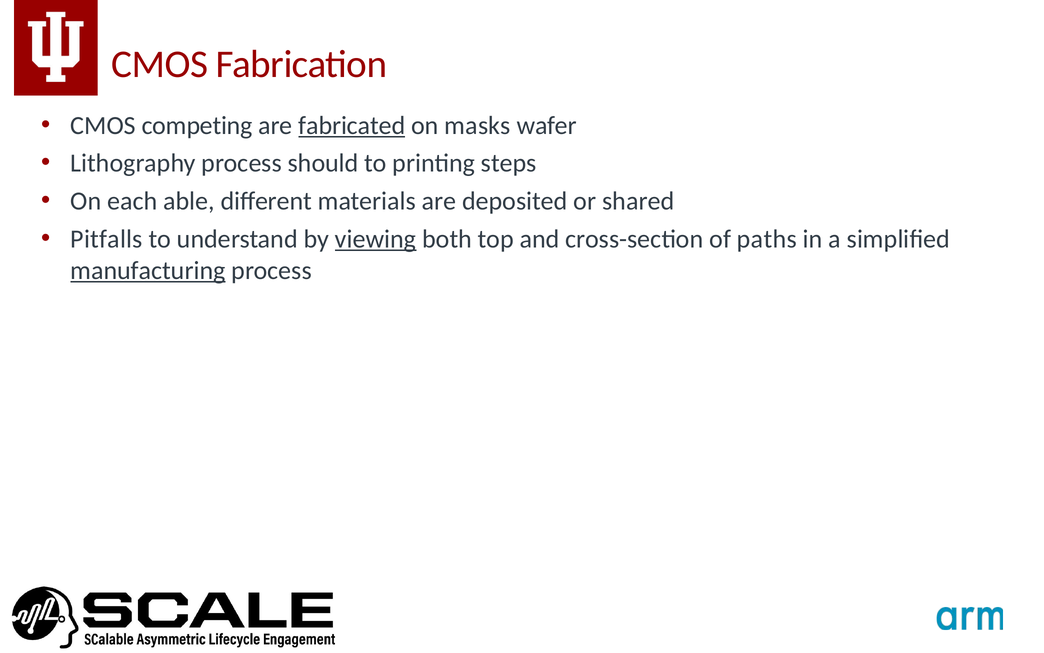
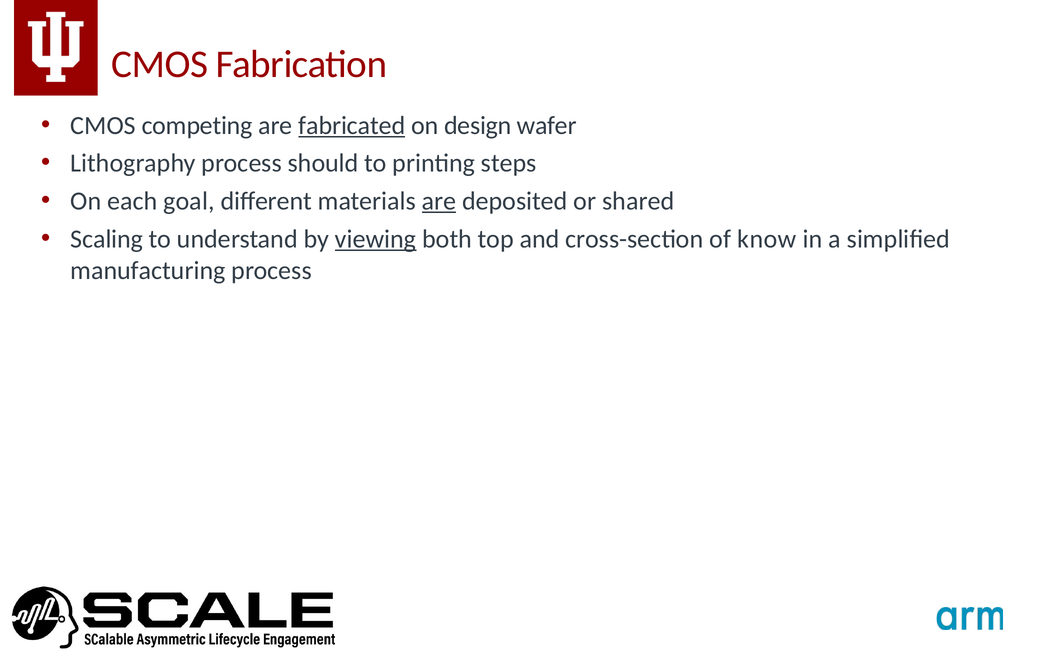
masks: masks -> design
able: able -> goal
are at (439, 201) underline: none -> present
Pitfalls: Pitfalls -> Scaling
paths: paths -> know
manufacturing underline: present -> none
